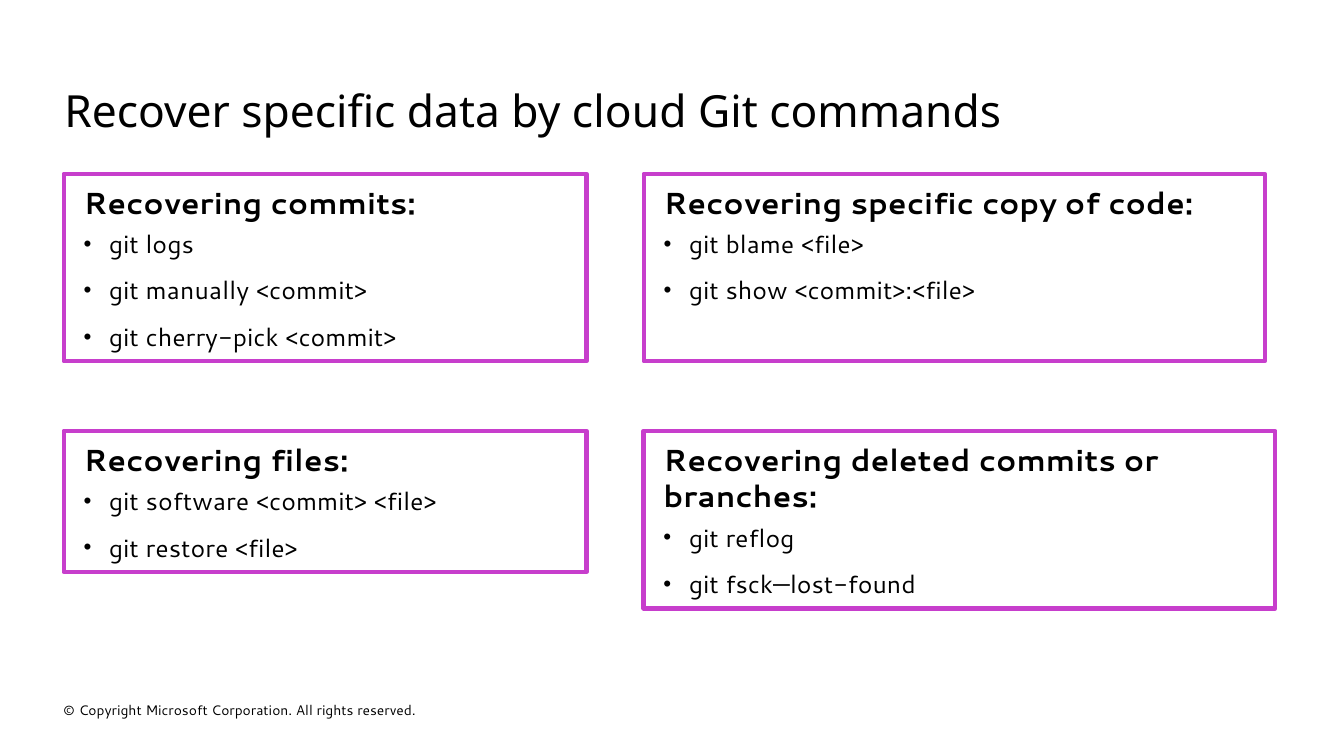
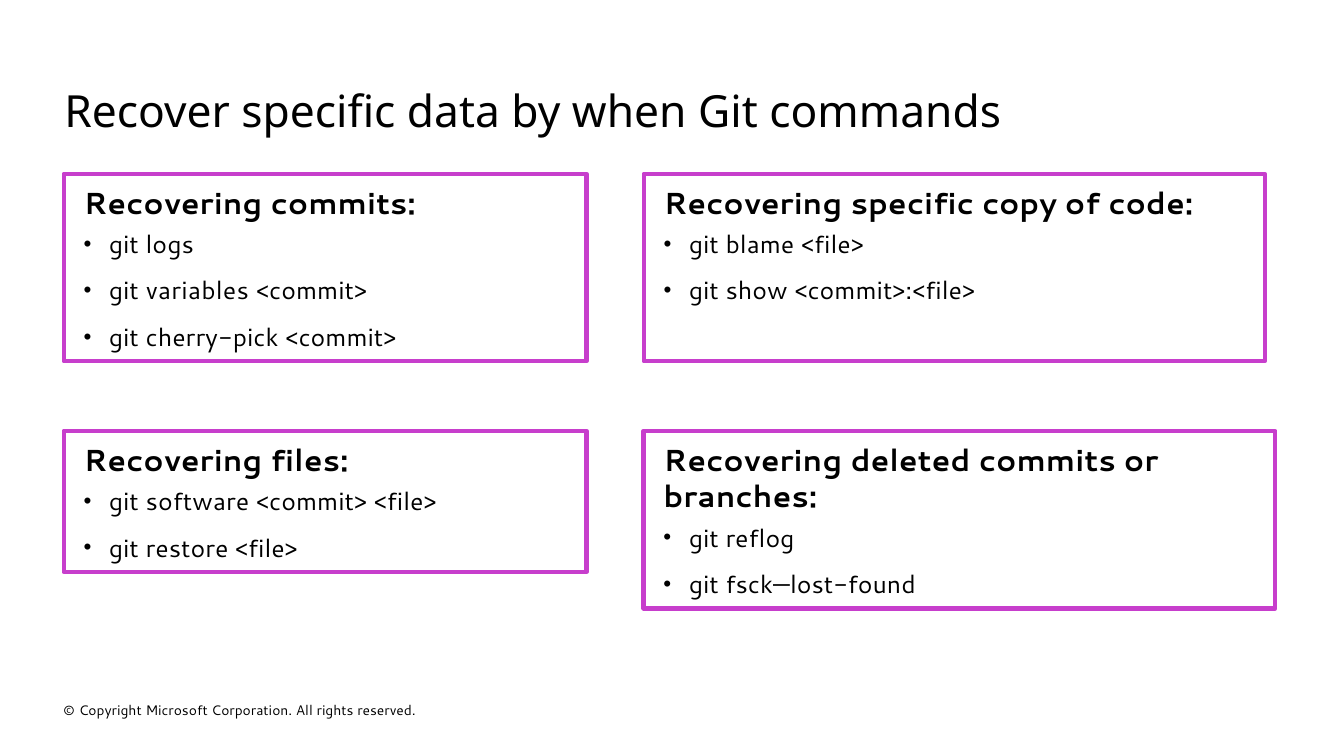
cloud: cloud -> when
manually: manually -> variables
